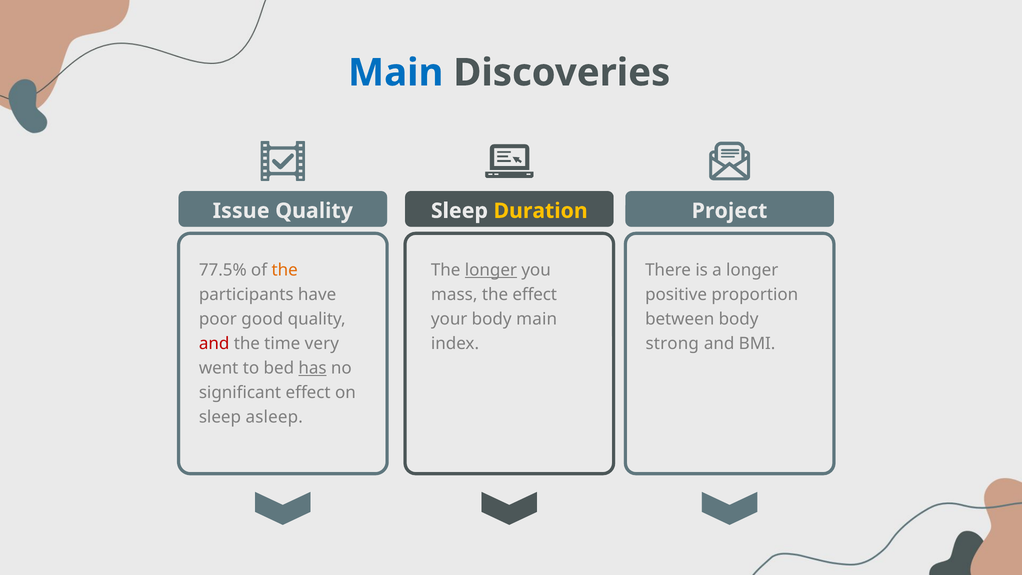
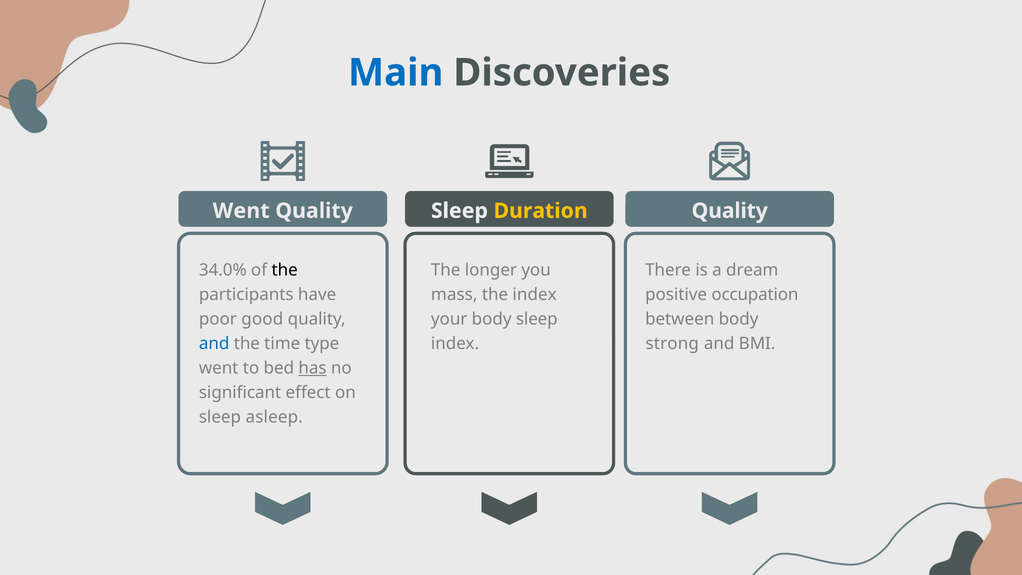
Issue at (241, 211): Issue -> Went
Project at (730, 211): Project -> Quality
77.5%: 77.5% -> 34.0%
the at (285, 270) colour: orange -> black
longer at (491, 270) underline: present -> none
a longer: longer -> dream
the effect: effect -> index
proportion: proportion -> occupation
body main: main -> sleep
and at (214, 343) colour: red -> blue
very: very -> type
